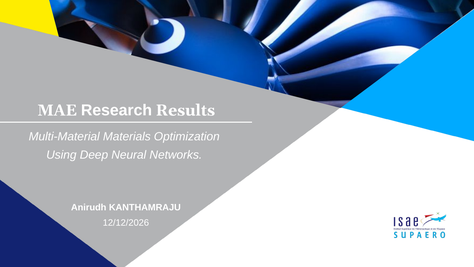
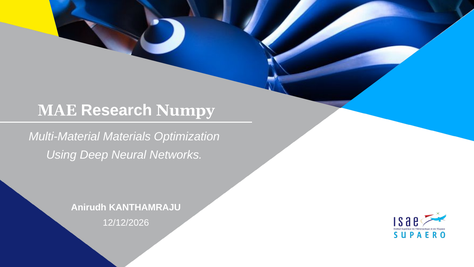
Results: Results -> Numpy
